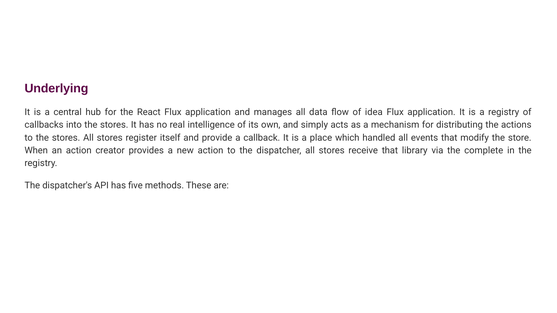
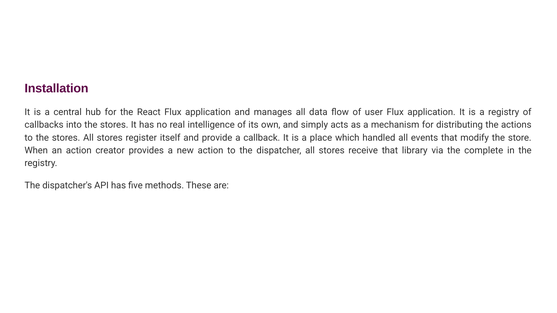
Underlying: Underlying -> Installation
idea: idea -> user
